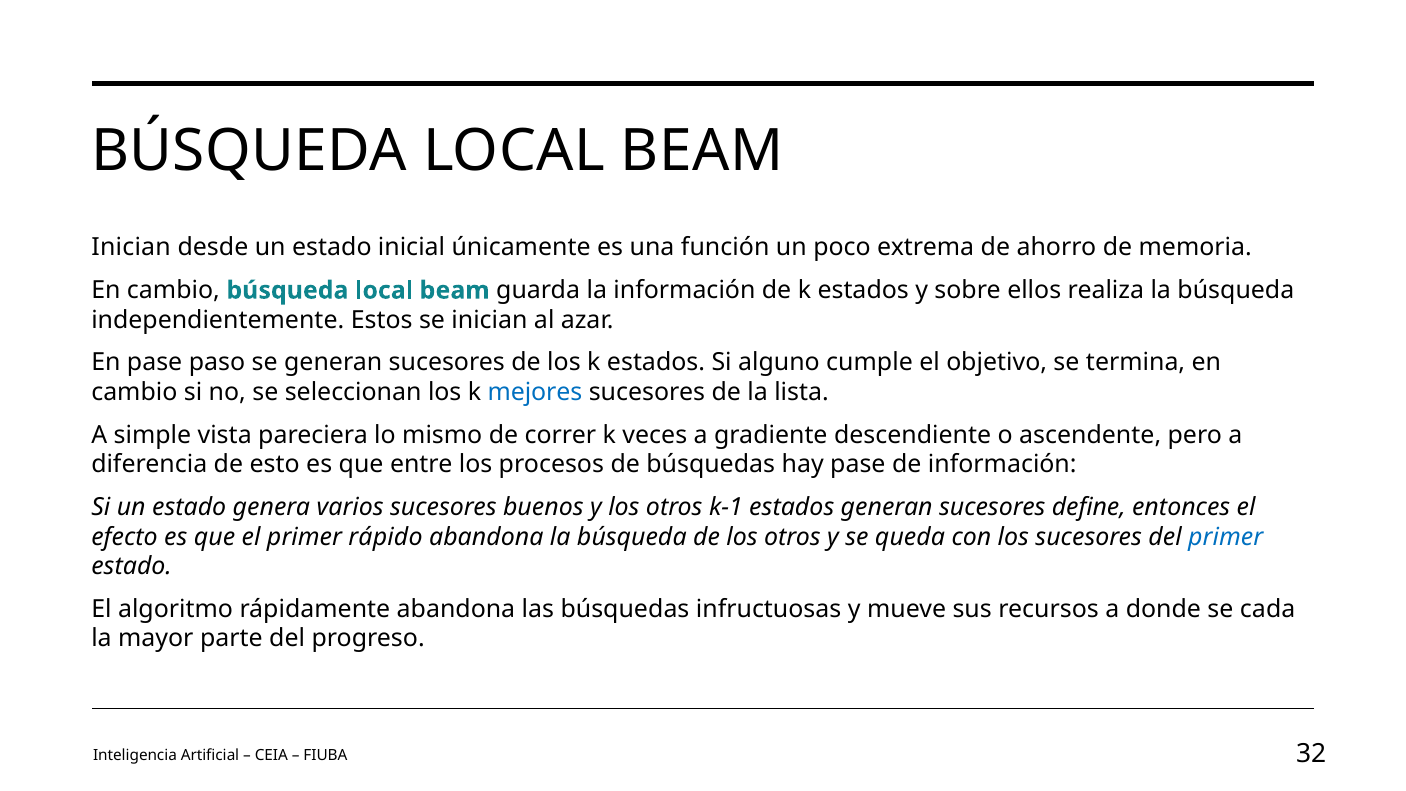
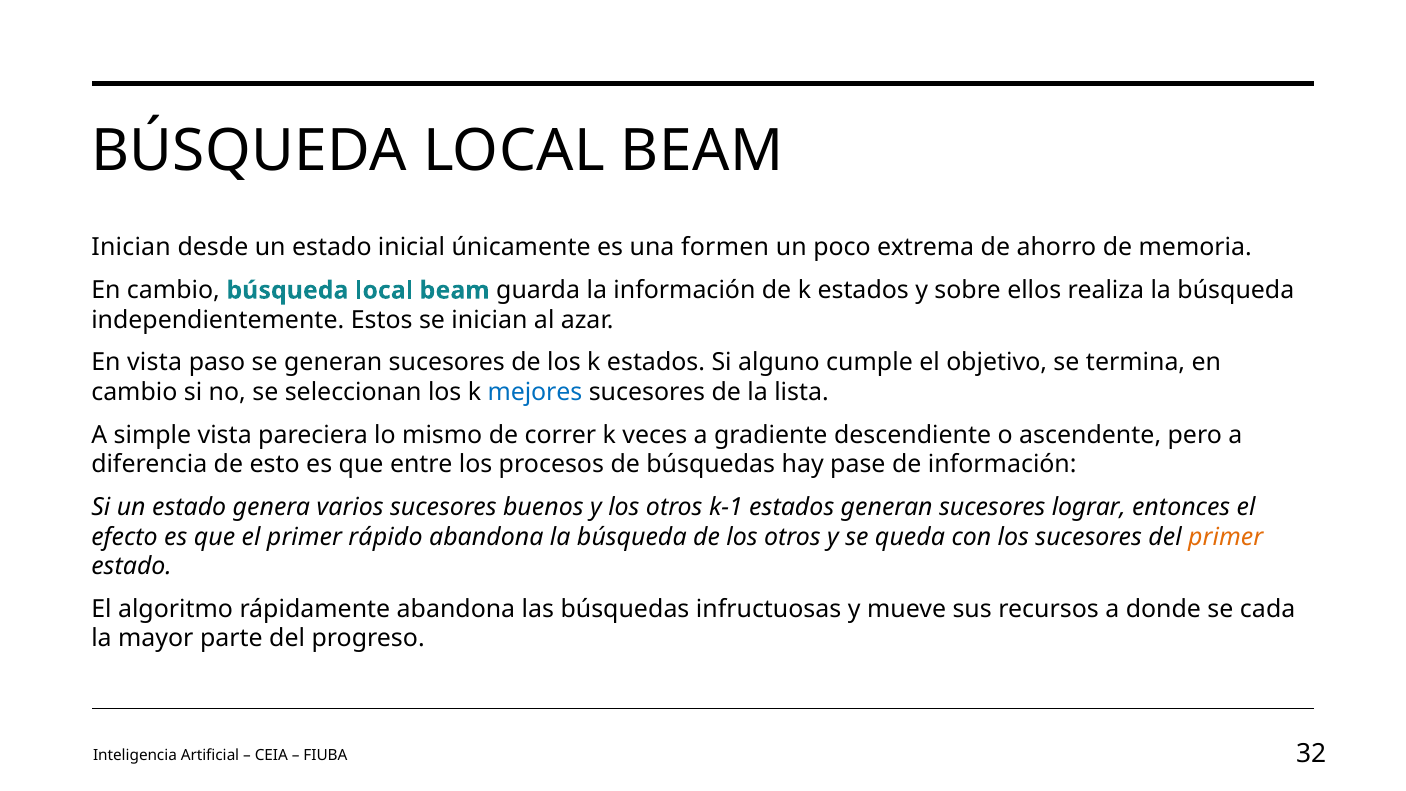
función: función -> formen
En pase: pase -> vista
define: define -> lograr
primer at (1226, 537) colour: blue -> orange
